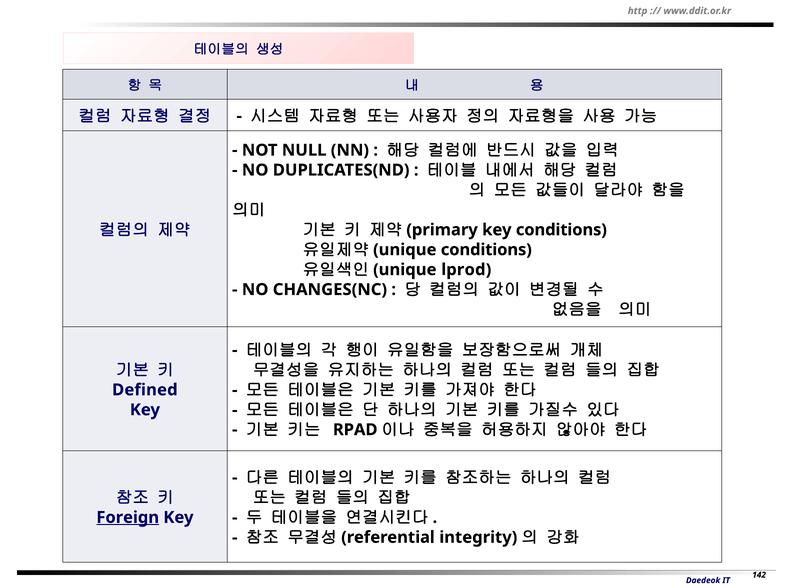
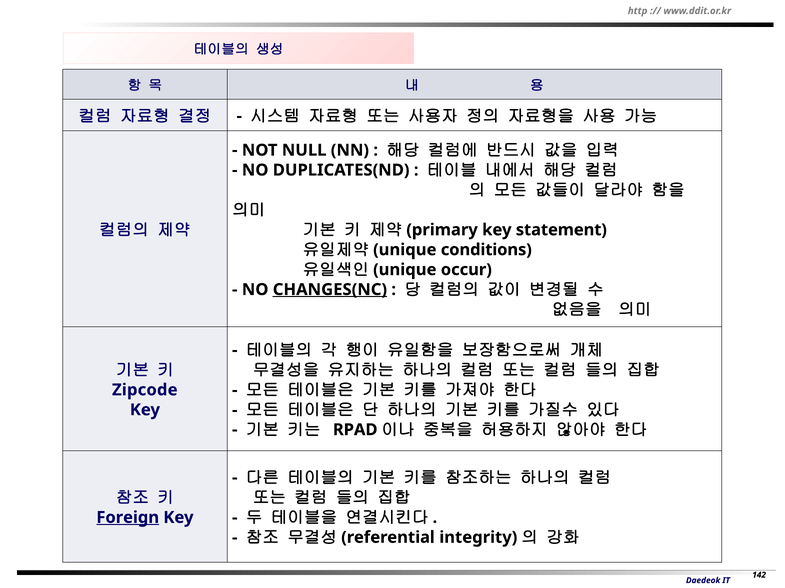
key conditions: conditions -> statement
lprod: lprod -> occur
CHANGES(NC underline: none -> present
Defined: Defined -> Zipcode
